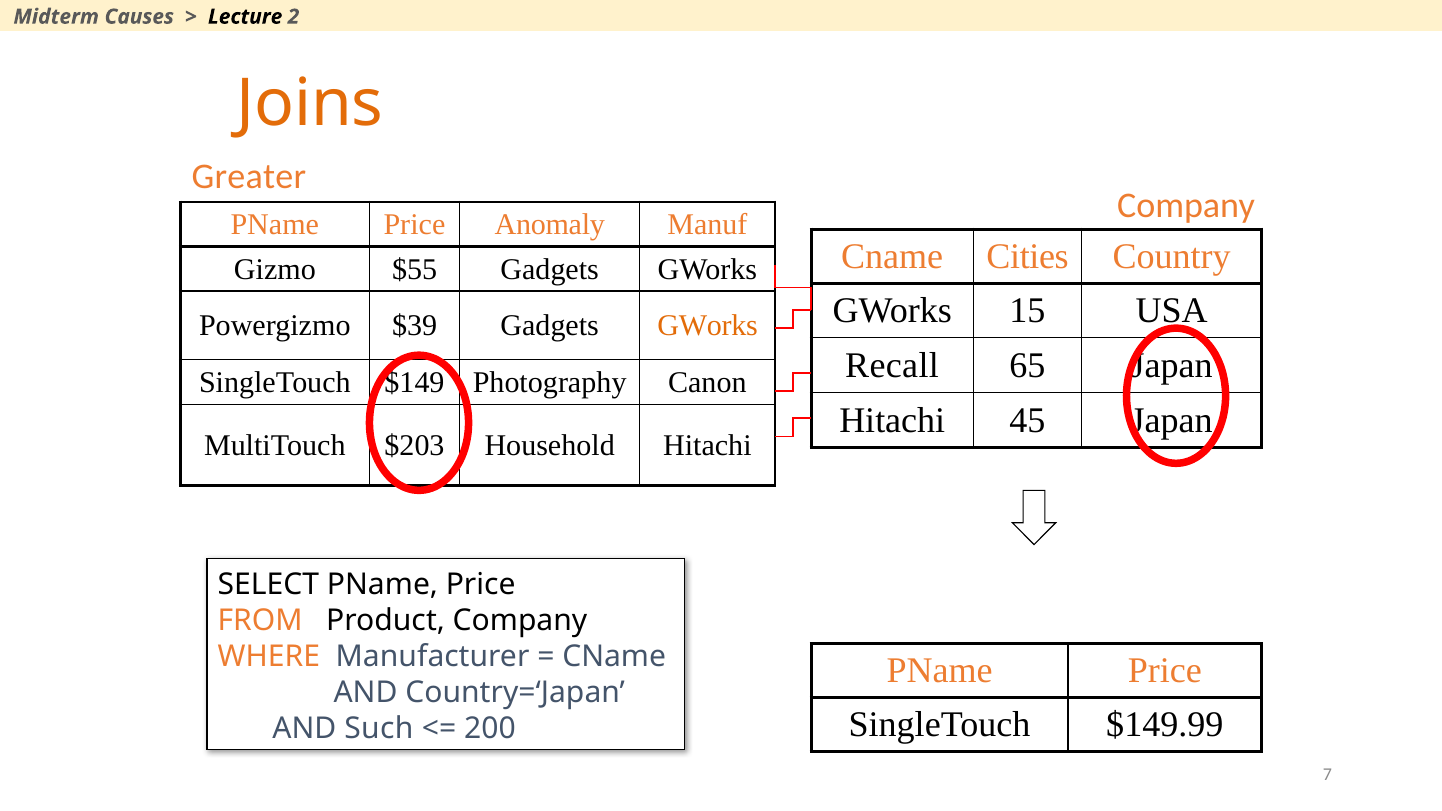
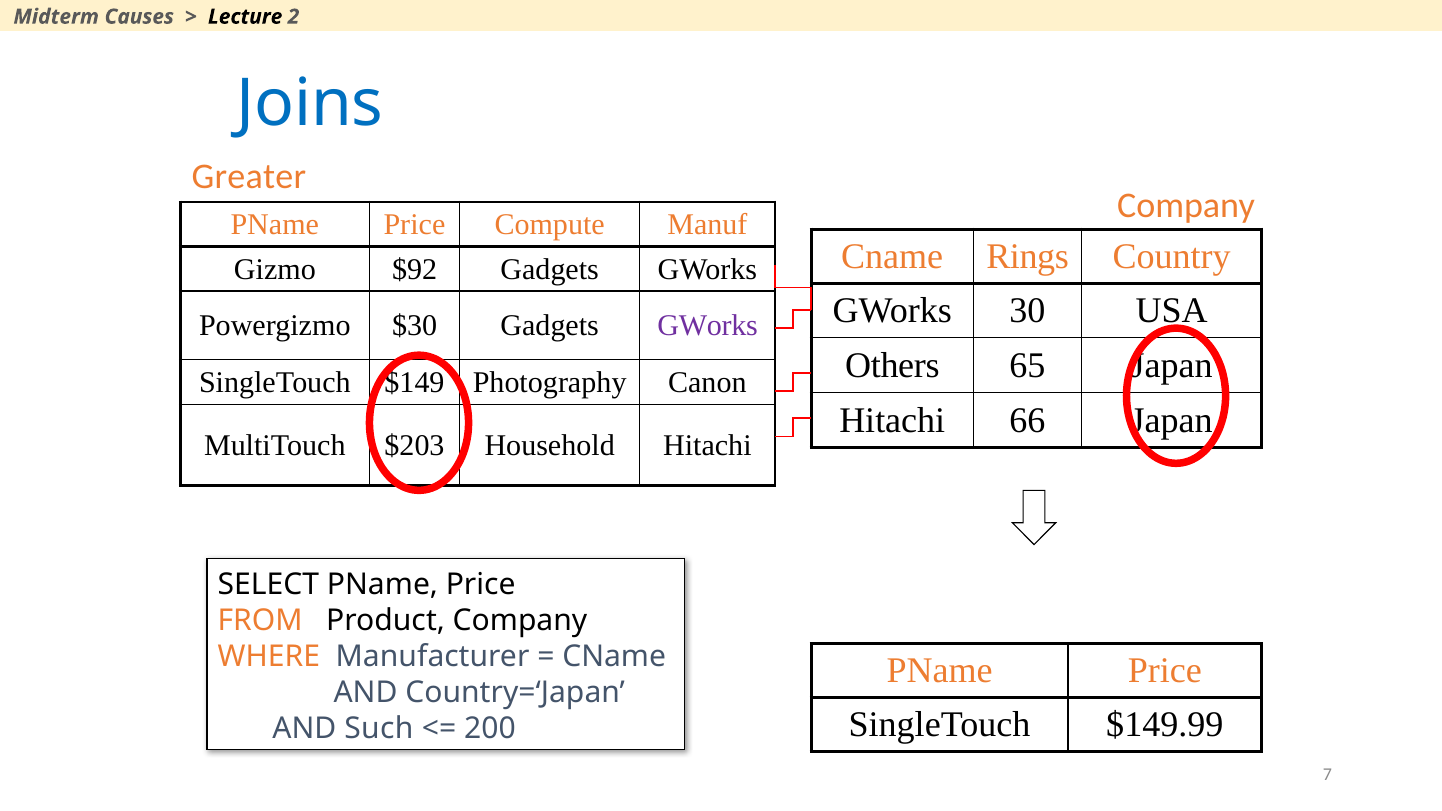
Joins colour: orange -> blue
Anomaly: Anomaly -> Compute
Cities: Cities -> Rings
$55: $55 -> $92
15: 15 -> 30
$39: $39 -> $30
GWorks at (708, 326) colour: orange -> purple
Recall: Recall -> Others
45: 45 -> 66
